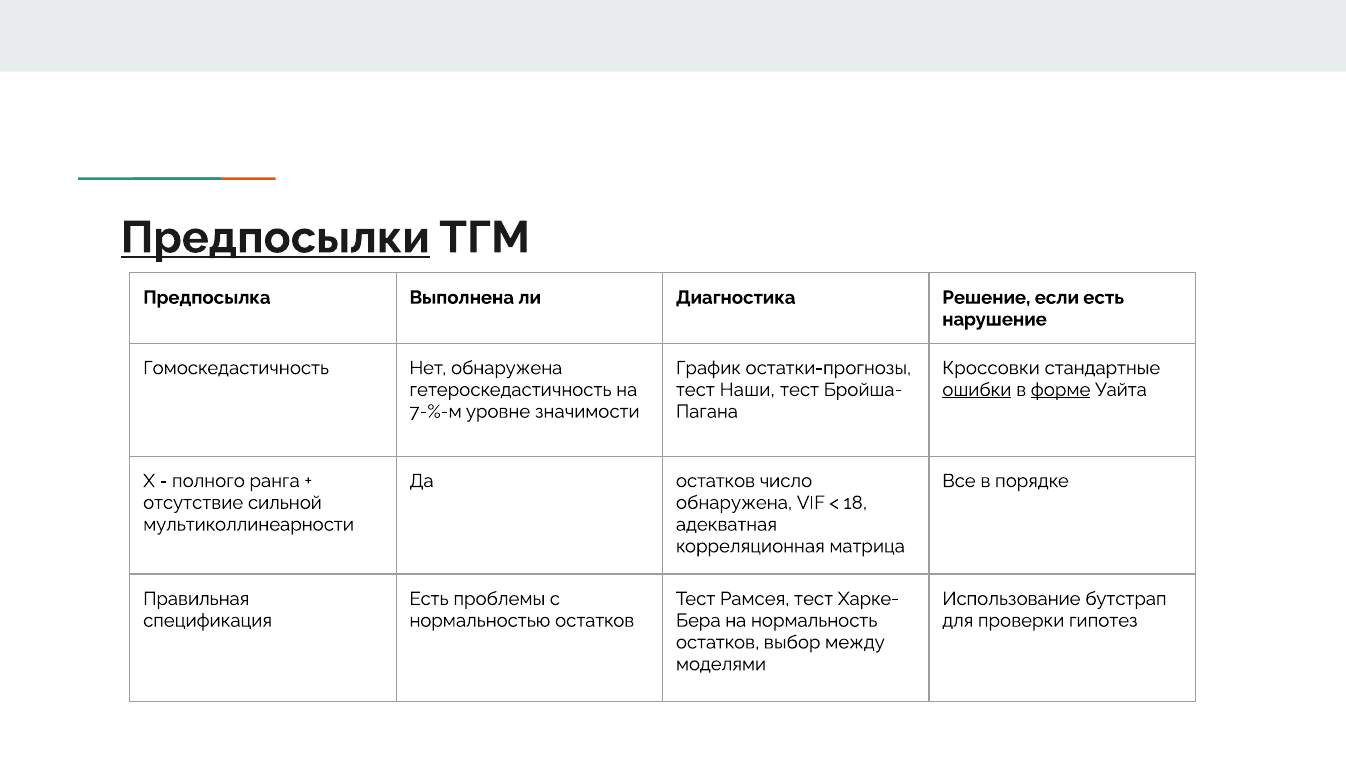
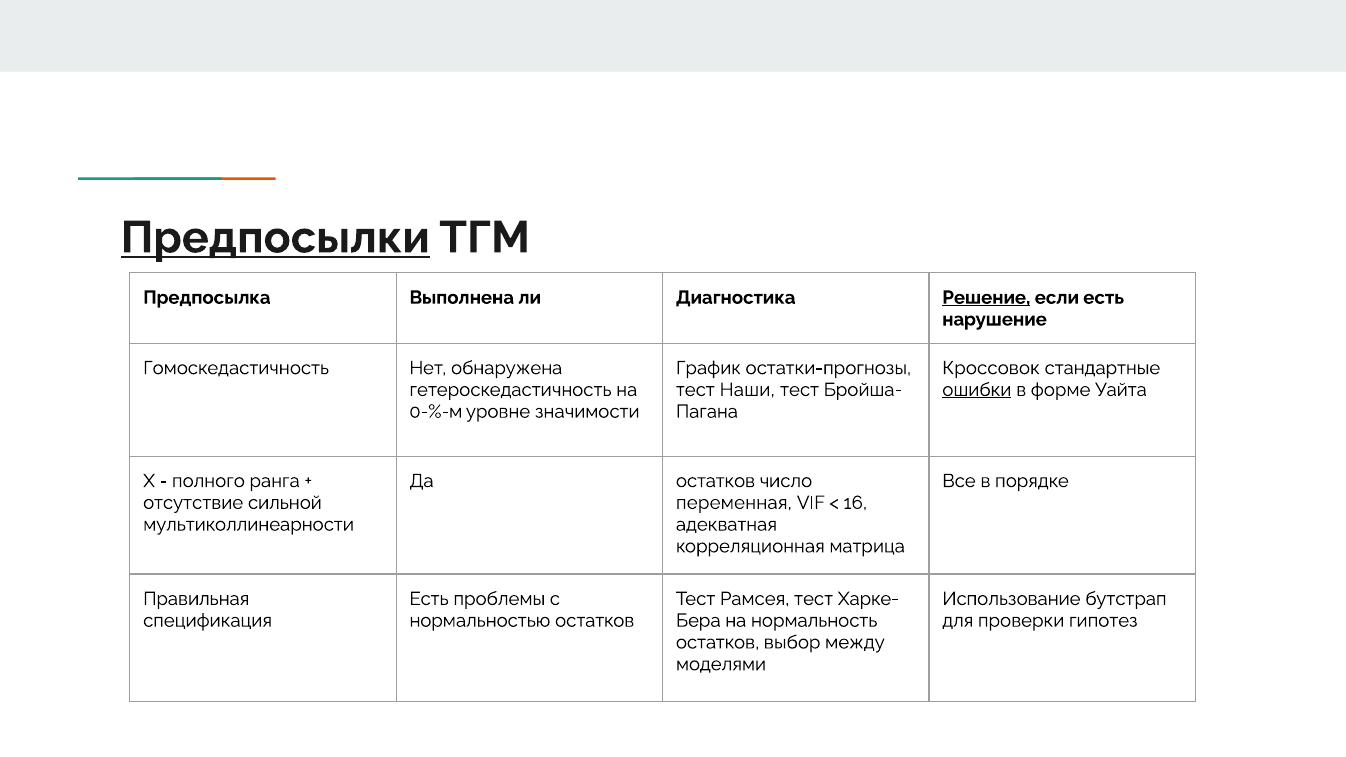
Решение underline: none -> present
Кроссовки: Кроссовки -> Кроссовок
форме underline: present -> none
7-%-м: 7-%-м -> 0-%-м
обнаружена at (734, 503): обнаружена -> переменная
18: 18 -> 16
